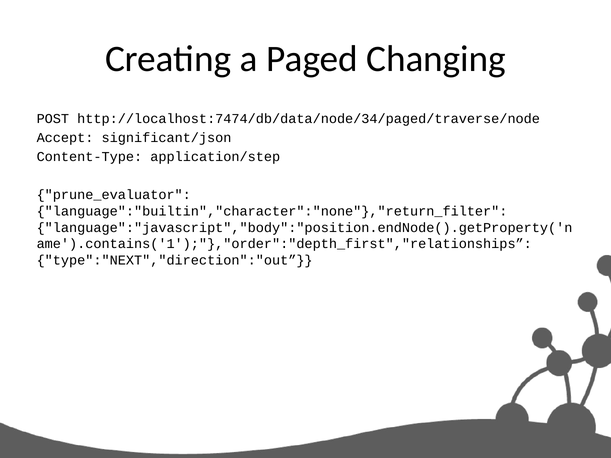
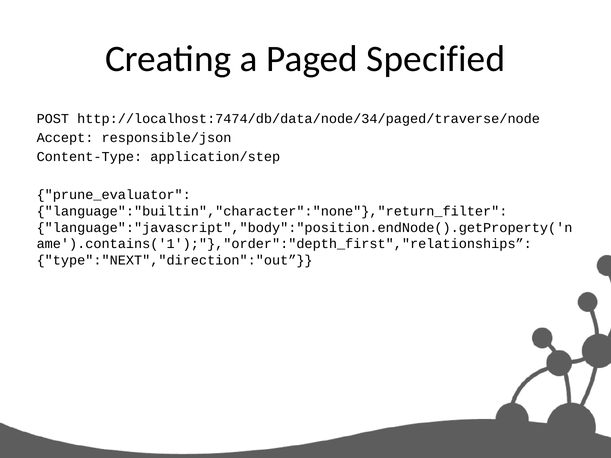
Changing: Changing -> Specified
significant/json: significant/json -> responsible/json
